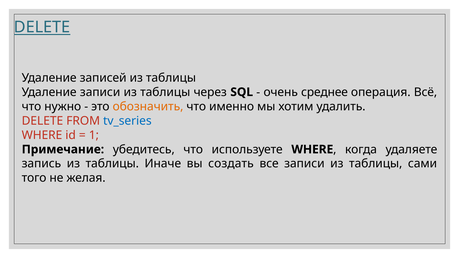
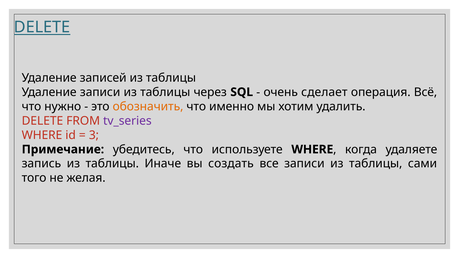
среднее: среднее -> сделает
tv_series colour: blue -> purple
1: 1 -> 3
